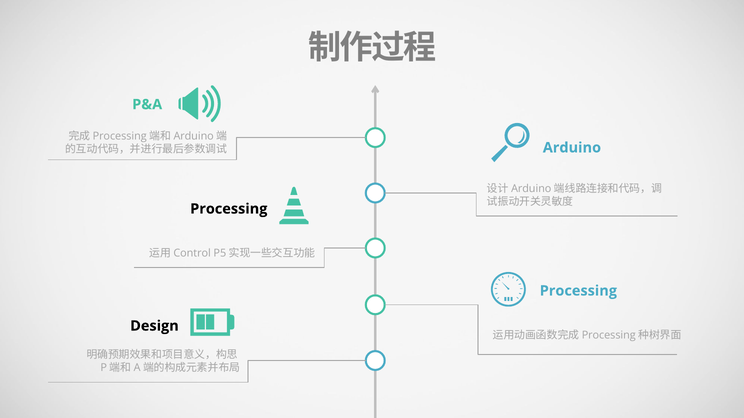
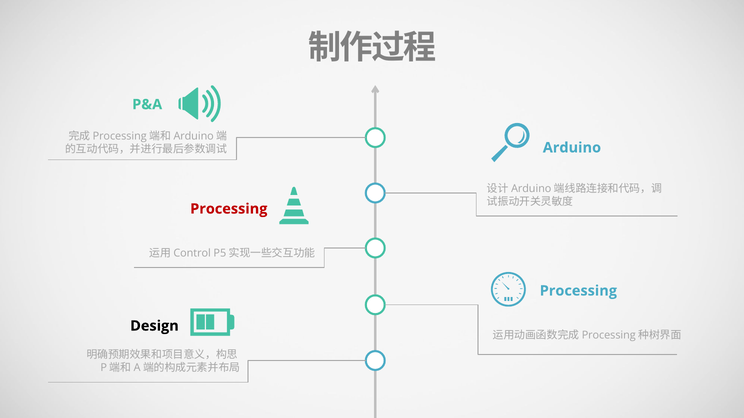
Processing at (229, 209) colour: black -> red
